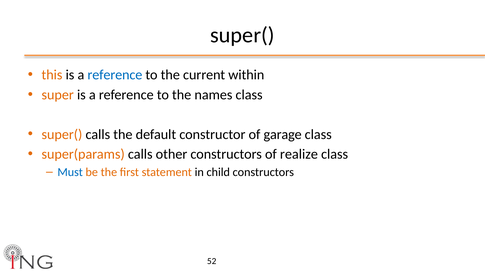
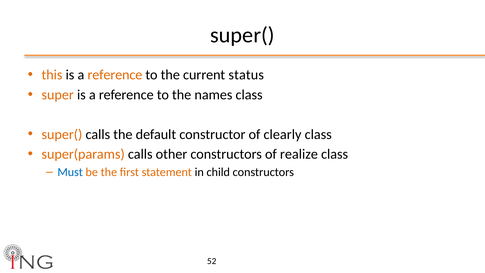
reference at (115, 75) colour: blue -> orange
within: within -> status
garage: garage -> clearly
